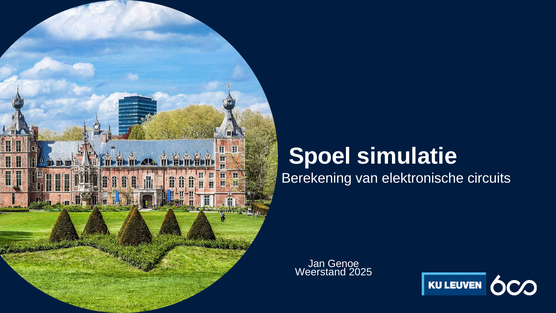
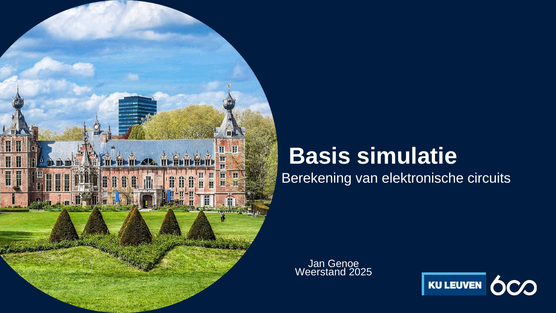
Spoel: Spoel -> Basis
